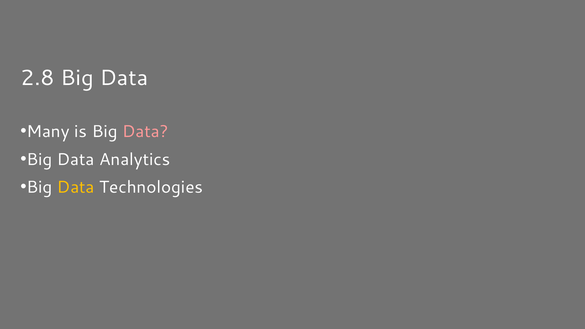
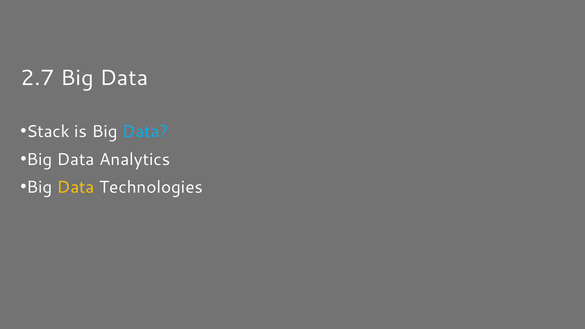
2.8: 2.8 -> 2.7
Many: Many -> Stack
Data at (145, 132) colour: pink -> light blue
